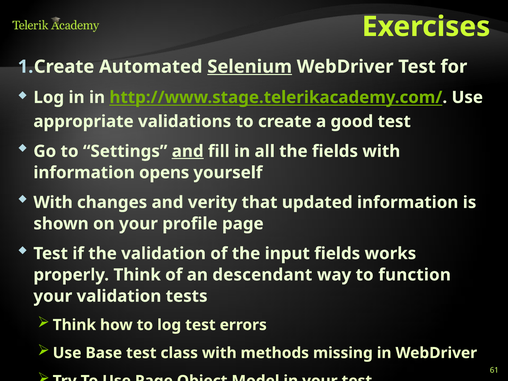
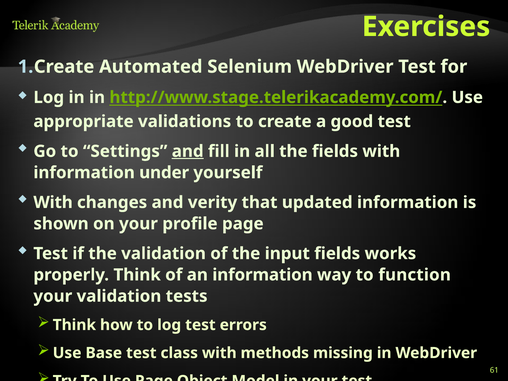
Selenium underline: present -> none
opens: opens -> under
an descendant: descendant -> information
